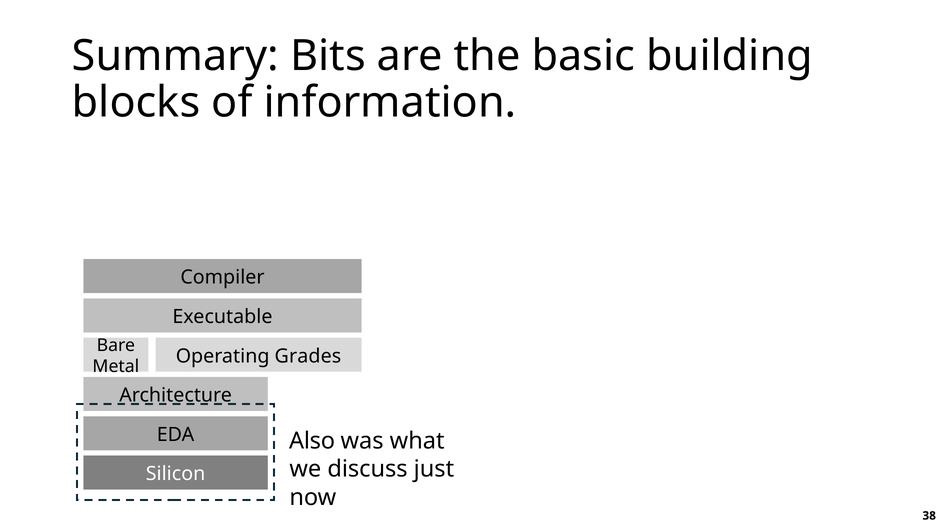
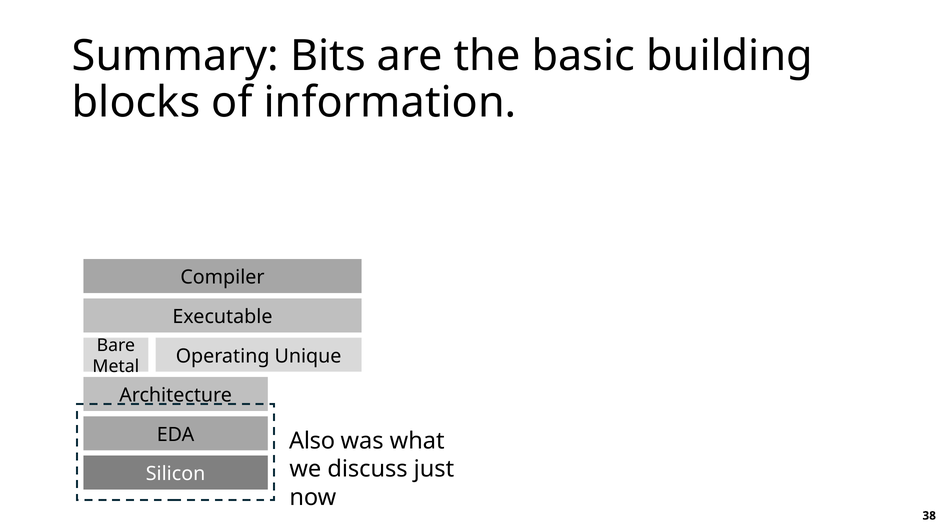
Grades: Grades -> Unique
